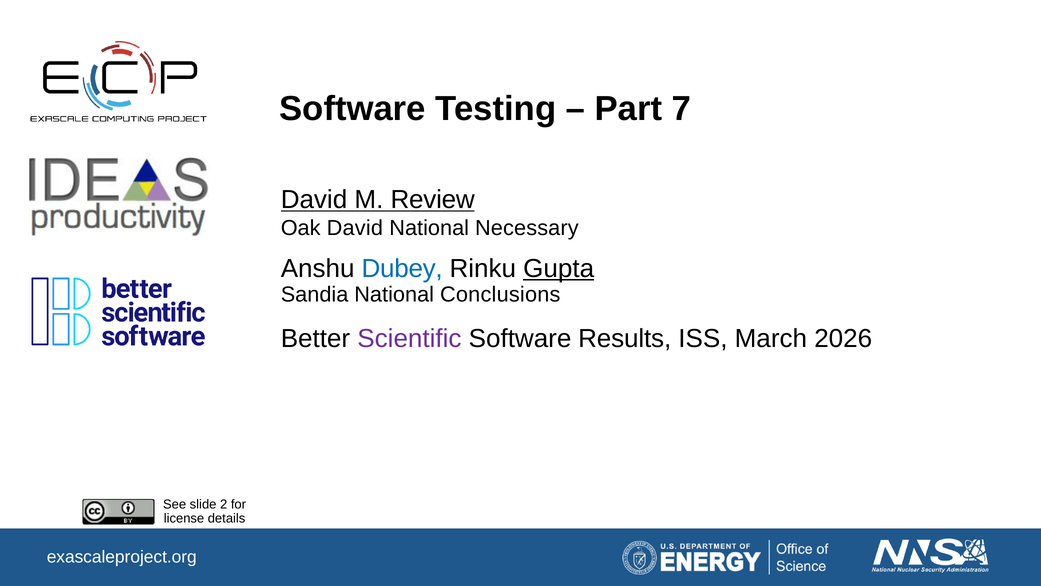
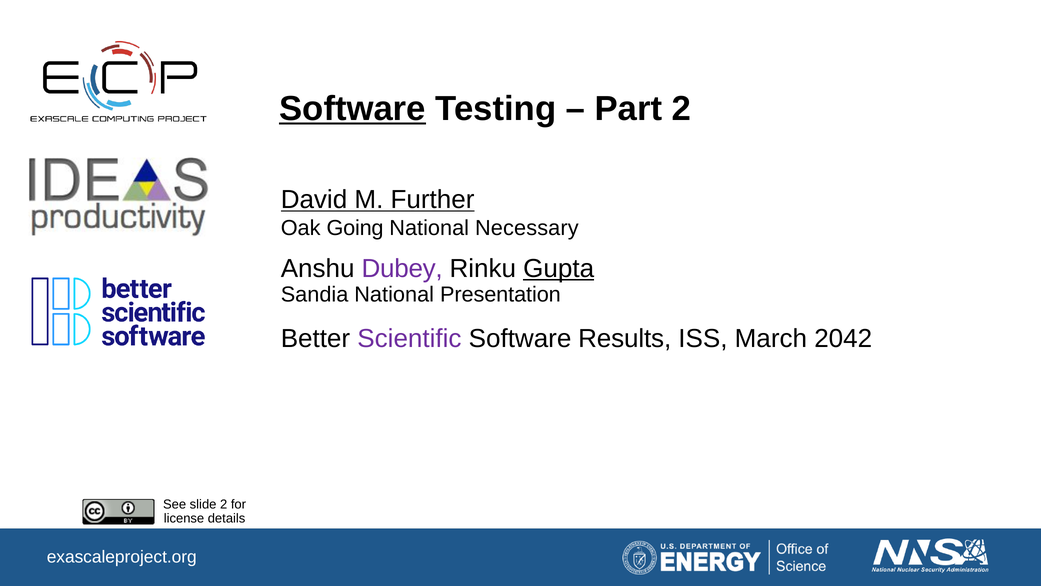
Software at (352, 109) underline: none -> present
Part 7: 7 -> 2
Review: Review -> Further
Oak David: David -> Going
Dubey colour: blue -> purple
Conclusions: Conclusions -> Presentation
2026: 2026 -> 2042
